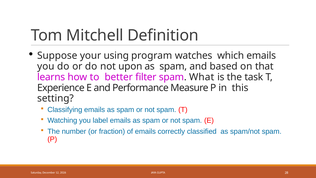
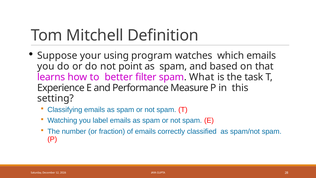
upon: upon -> point
